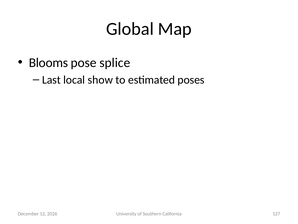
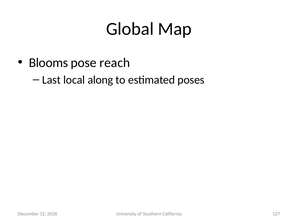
splice: splice -> reach
show: show -> along
